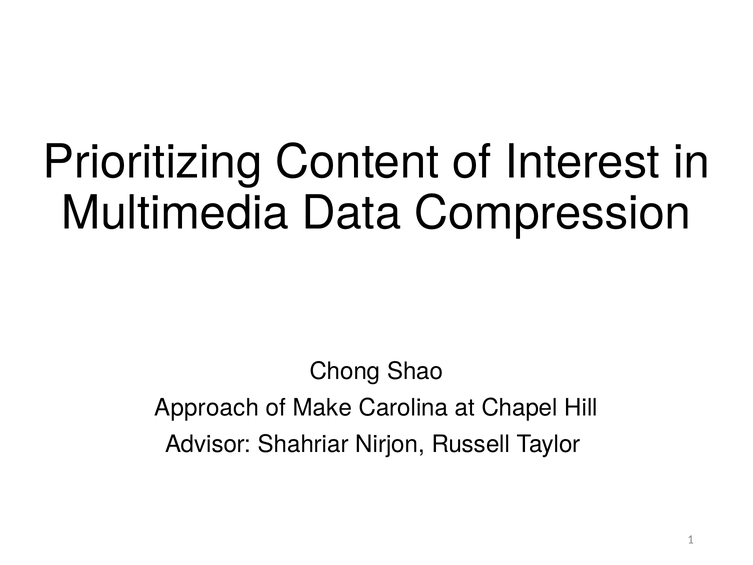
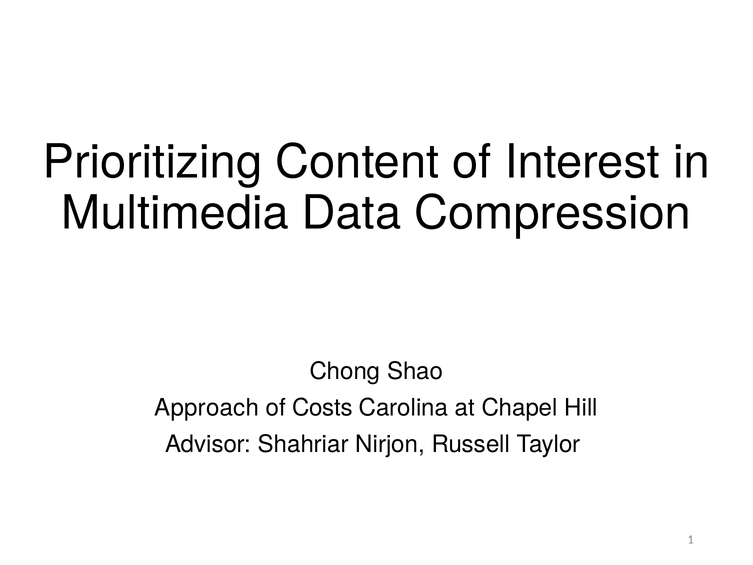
Make: Make -> Costs
